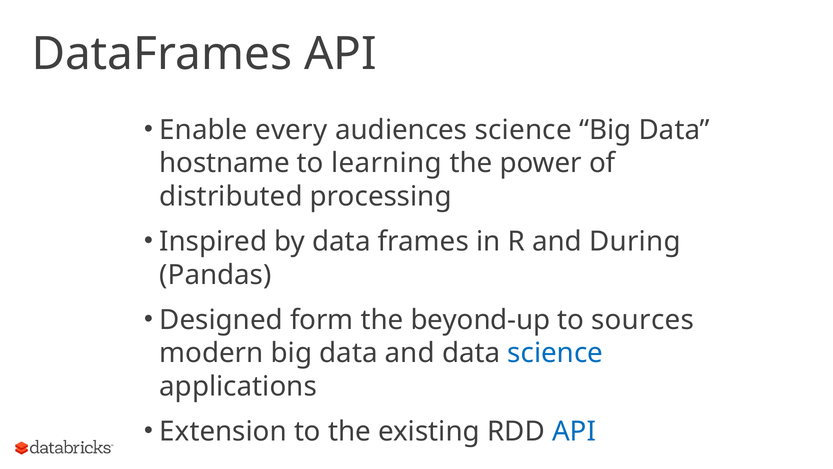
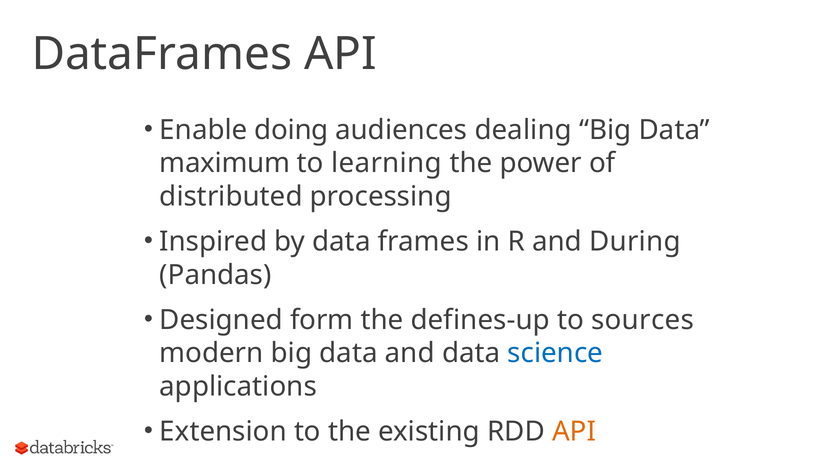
every: every -> doing
audiences science: science -> dealing
hostname: hostname -> maximum
beyond-up: beyond-up -> defines-up
API at (574, 431) colour: blue -> orange
